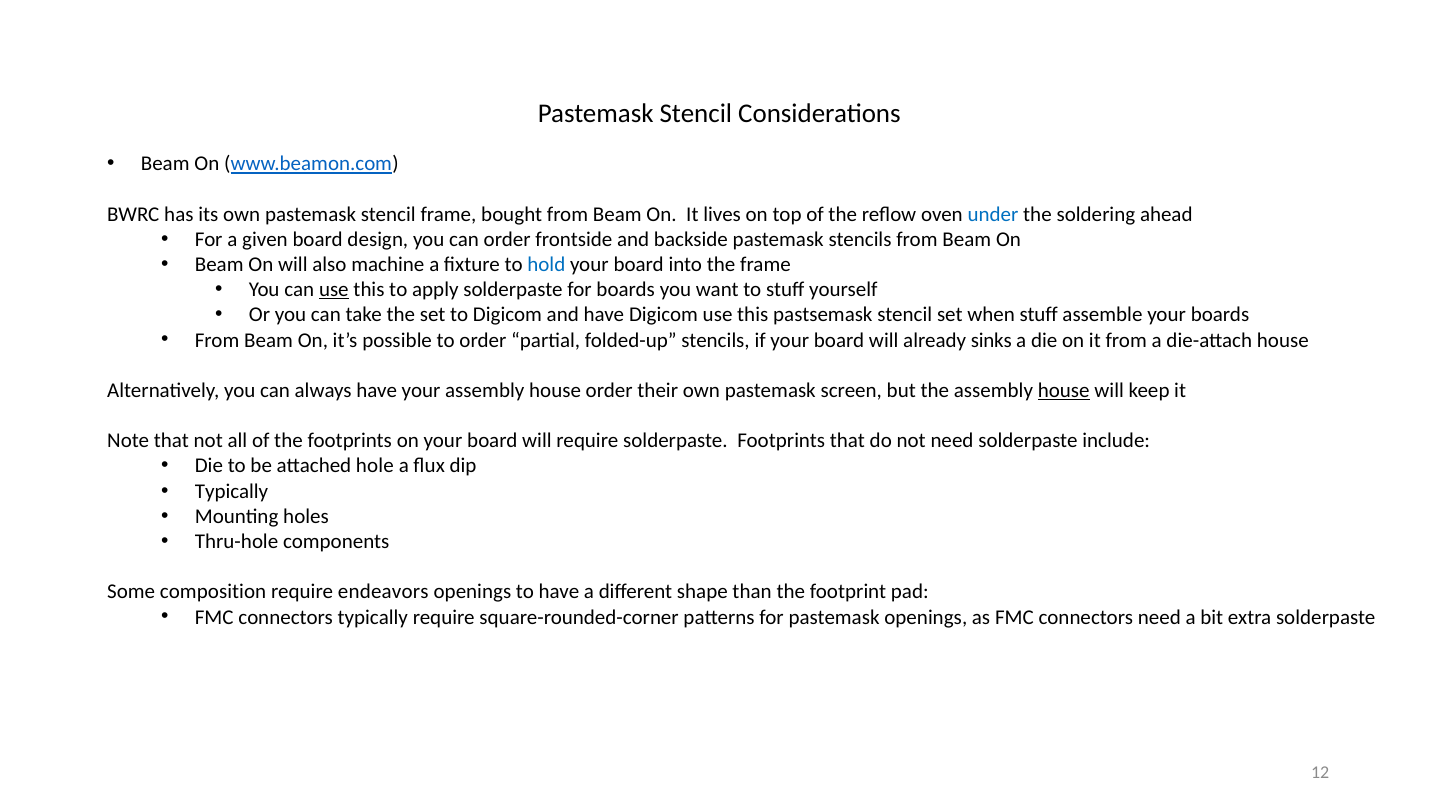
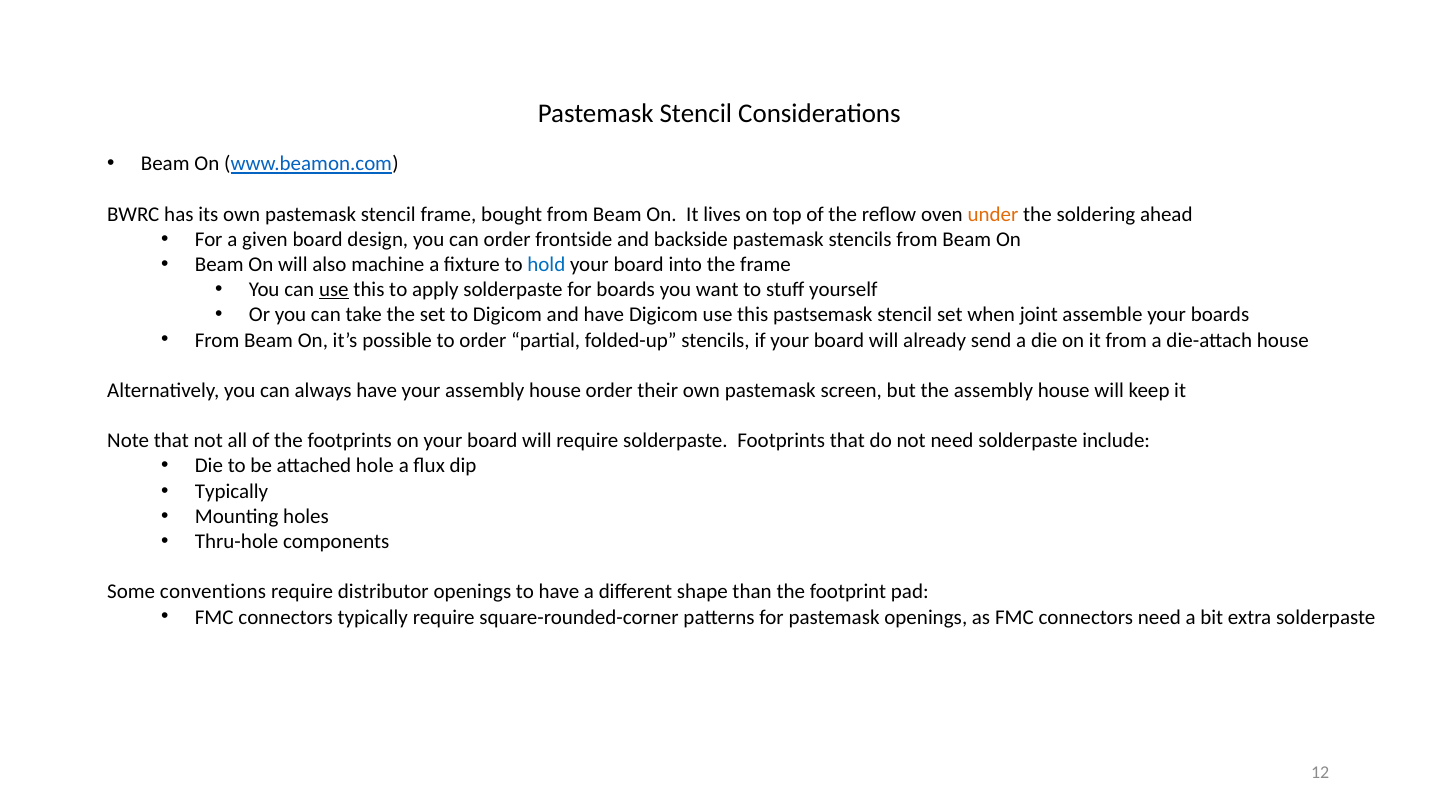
under colour: blue -> orange
when stuff: stuff -> joint
sinks: sinks -> send
house at (1064, 391) underline: present -> none
composition: composition -> conventions
endeavors: endeavors -> distributor
